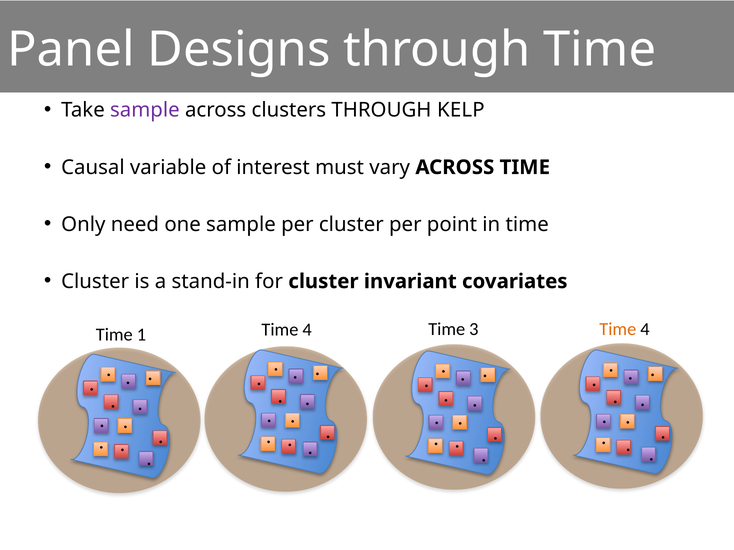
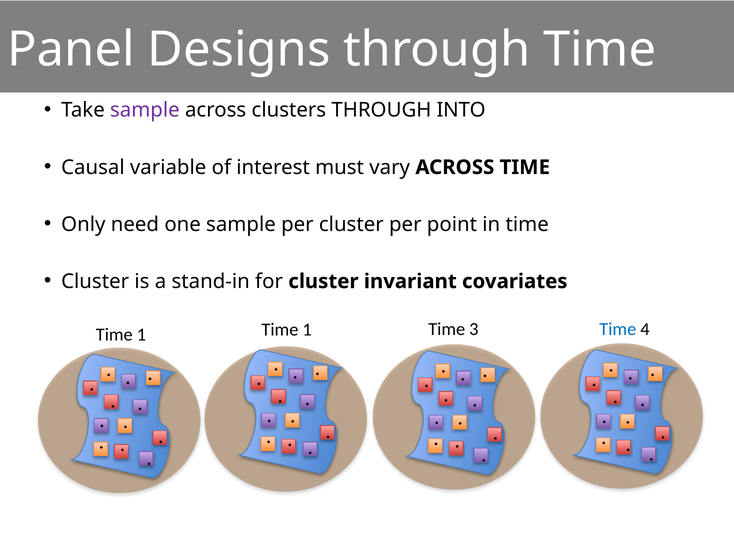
KELP: KELP -> INTO
1 Time 4: 4 -> 1
Time at (618, 329) colour: orange -> blue
